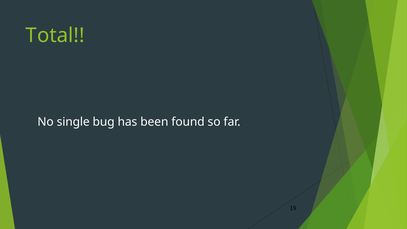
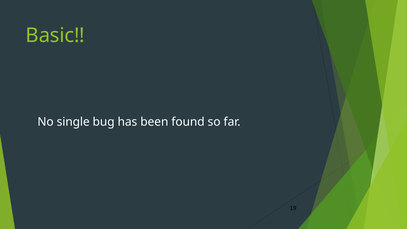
Total: Total -> Basic
